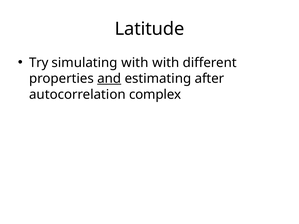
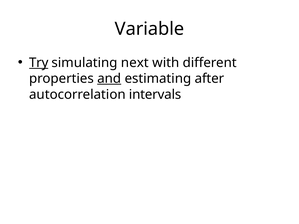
Latitude: Latitude -> Variable
Try underline: none -> present
simulating with: with -> next
complex: complex -> intervals
